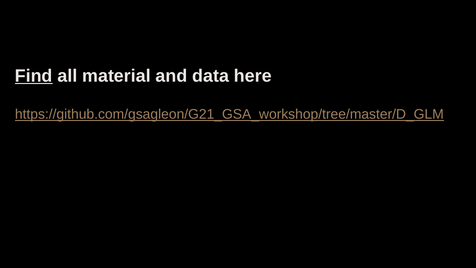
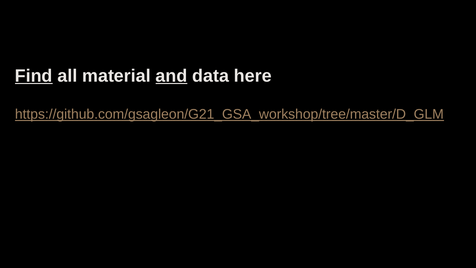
and underline: none -> present
